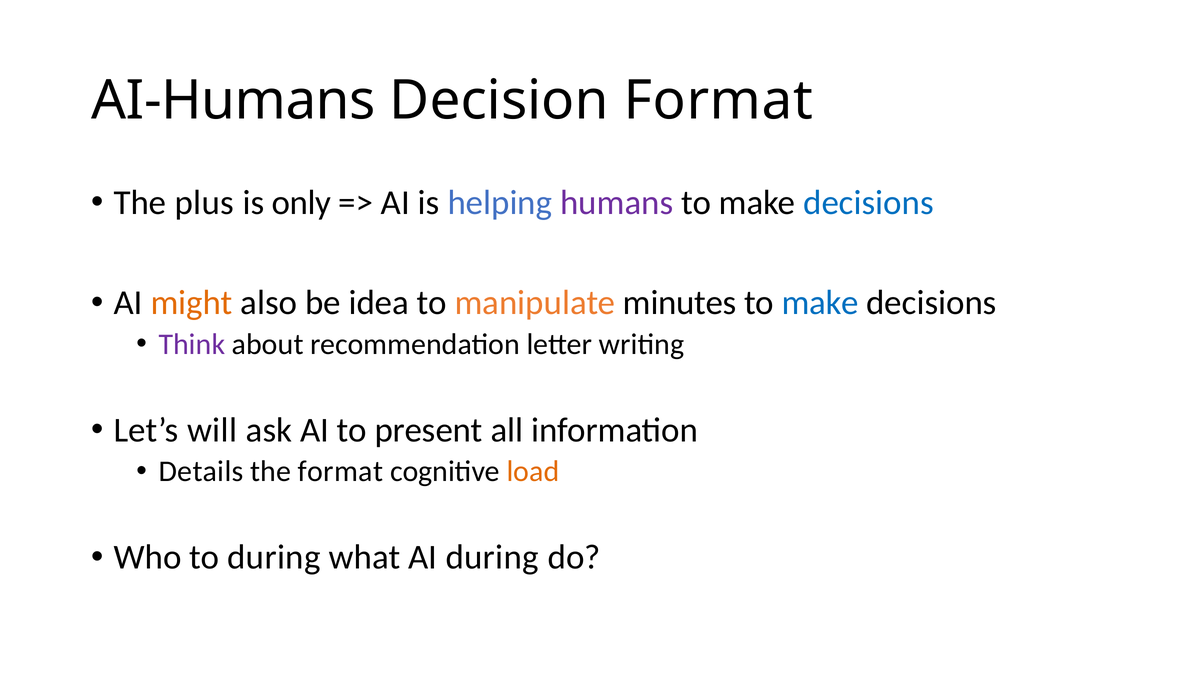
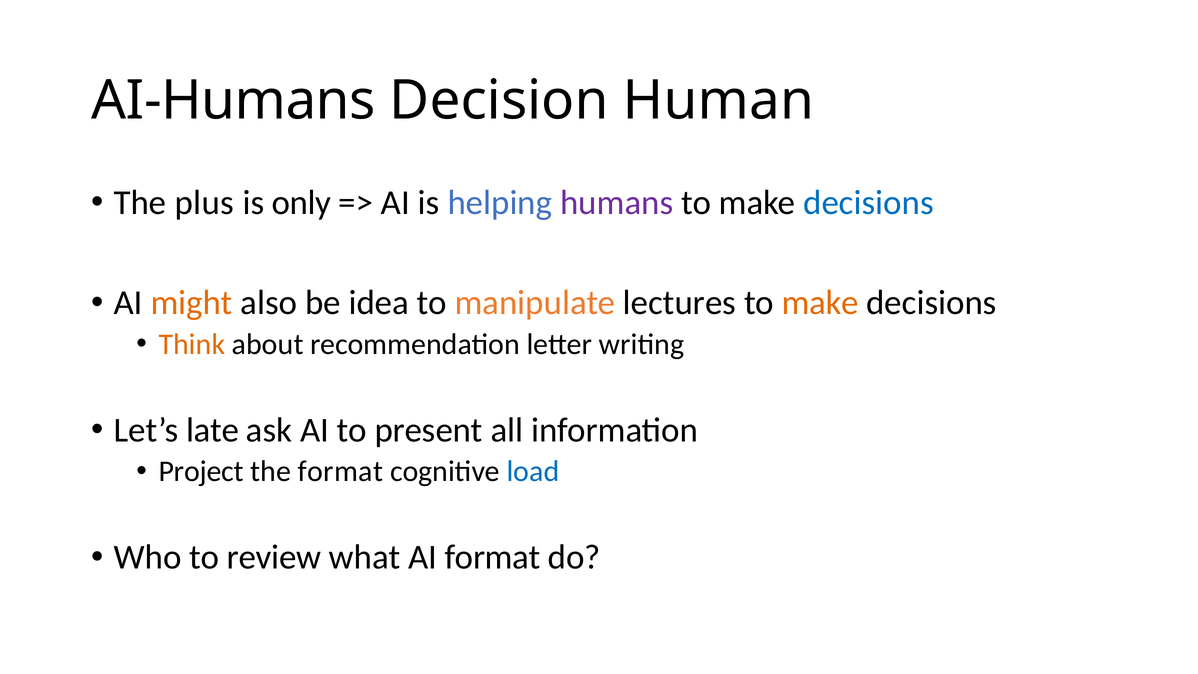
Decision Format: Format -> Human
minutes: minutes -> lectures
make at (820, 303) colour: blue -> orange
Think colour: purple -> orange
will: will -> late
Details: Details -> Project
load colour: orange -> blue
to during: during -> review
AI during: during -> format
